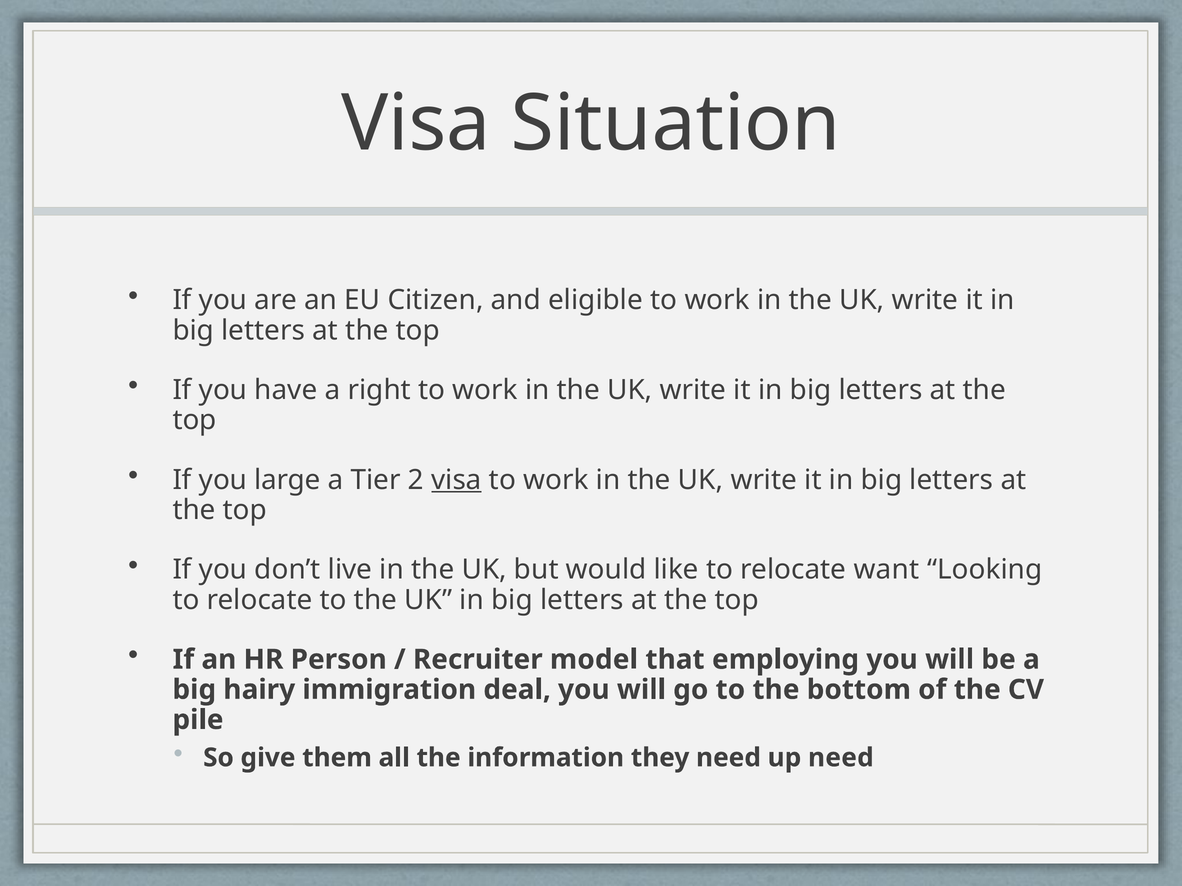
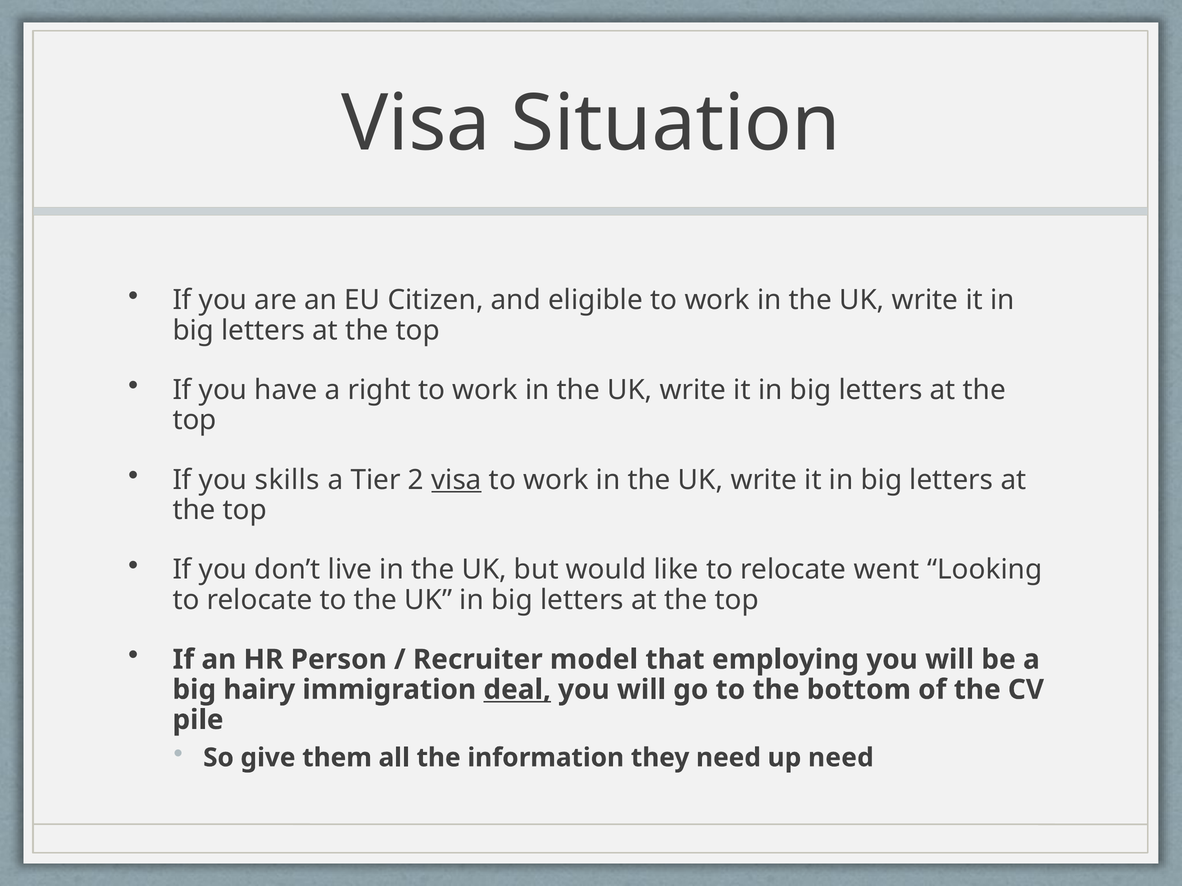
large: large -> skills
want: want -> went
deal underline: none -> present
